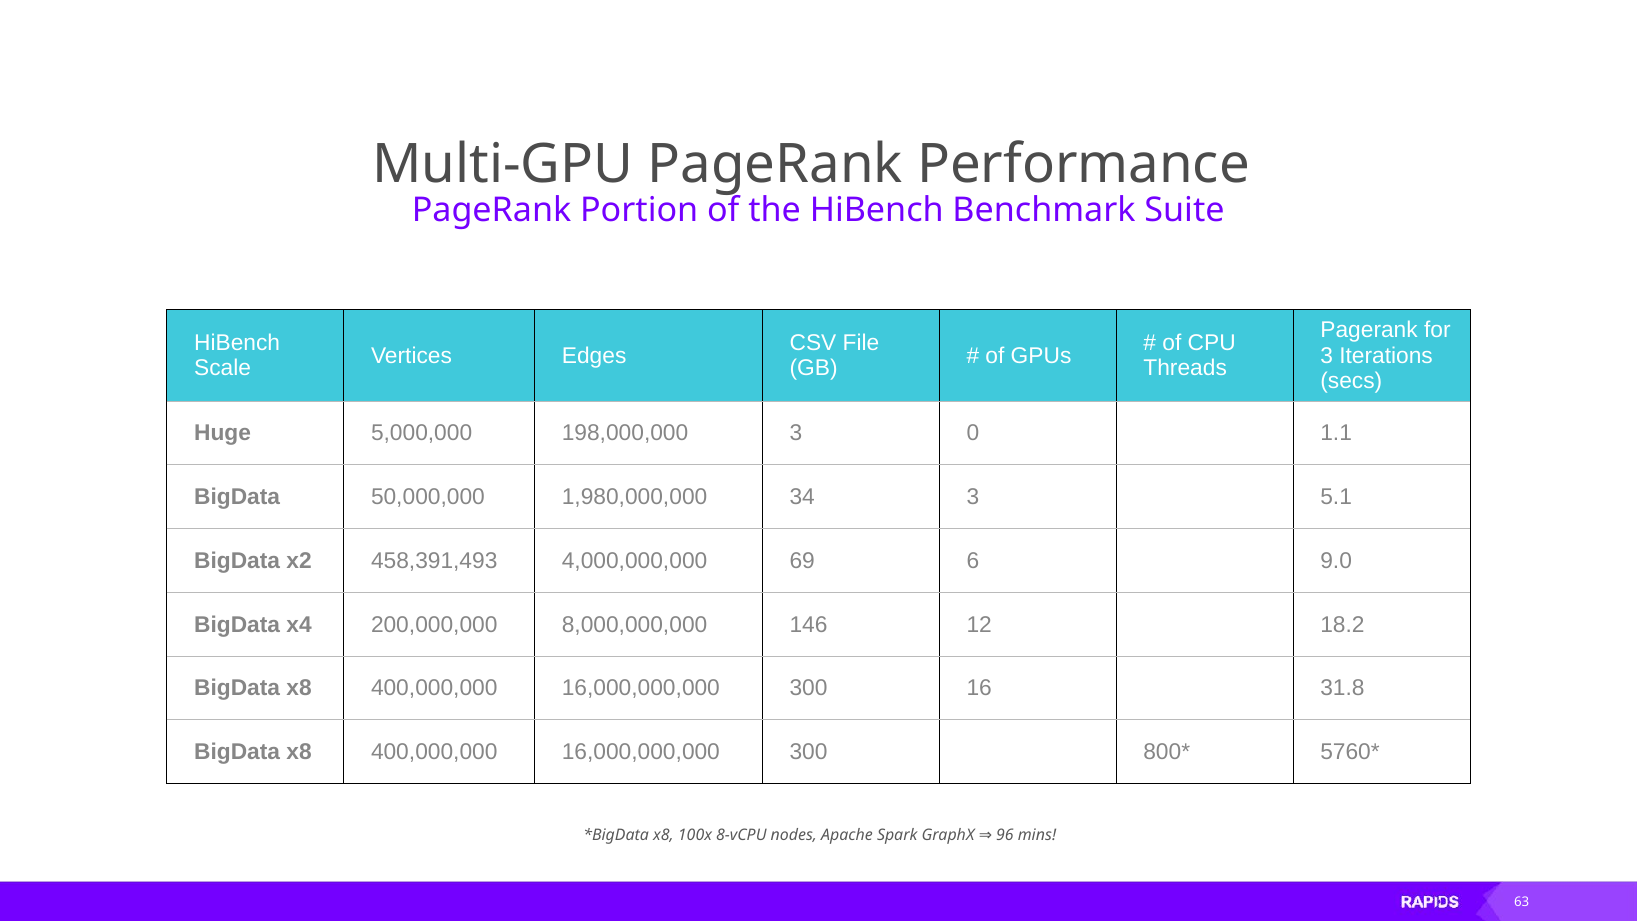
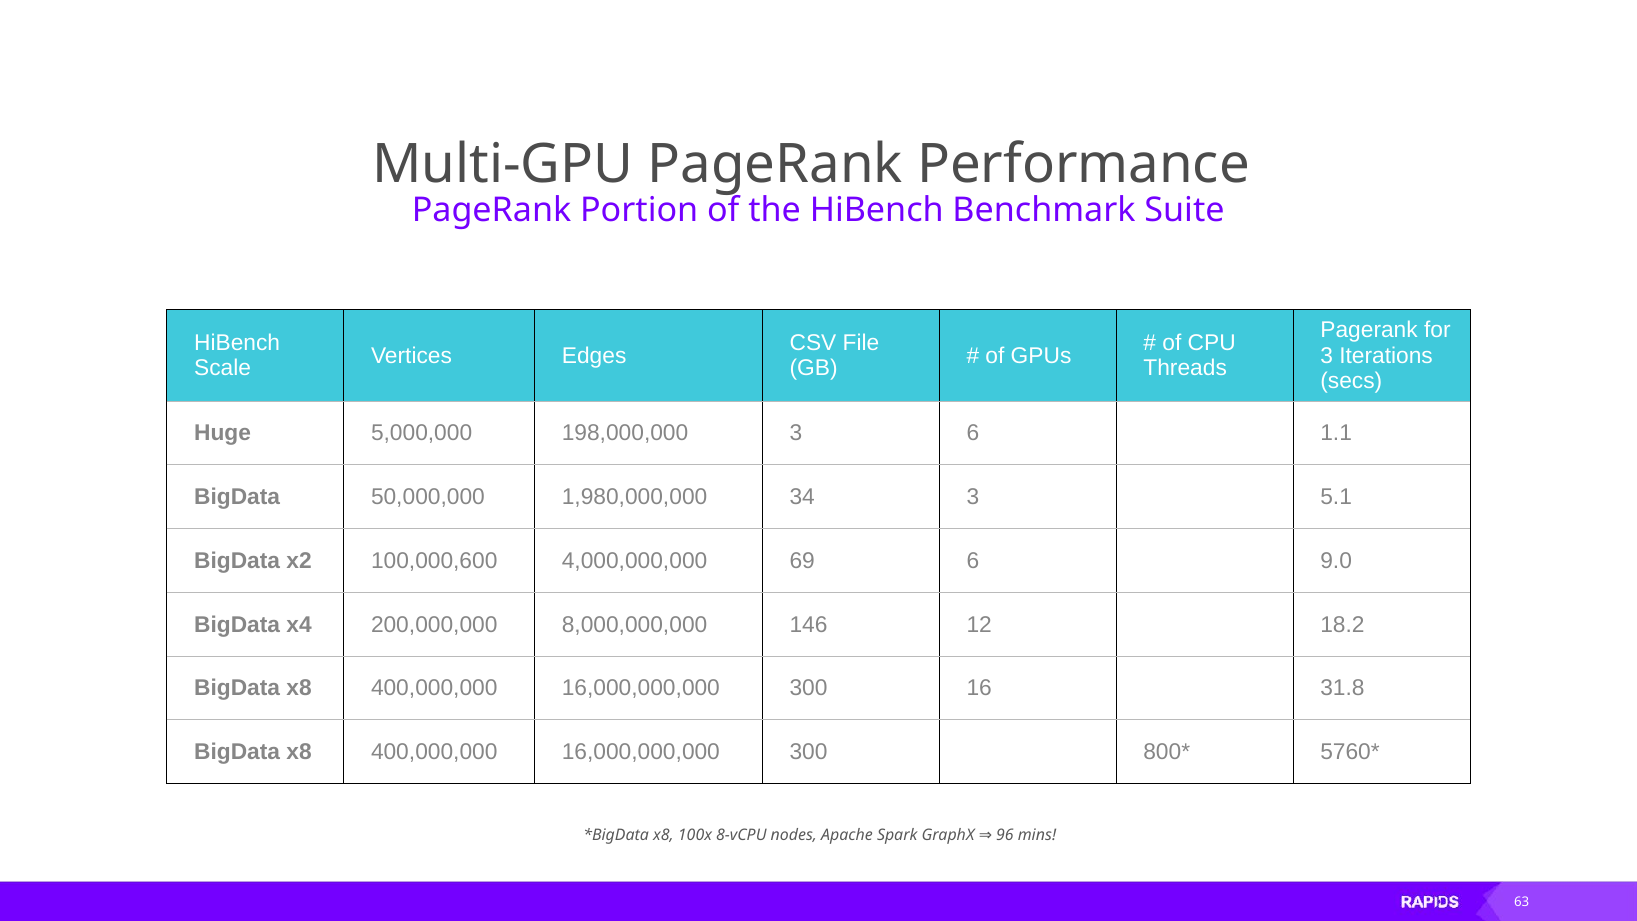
3 0: 0 -> 6
458,391,493: 458,391,493 -> 100,000,600
